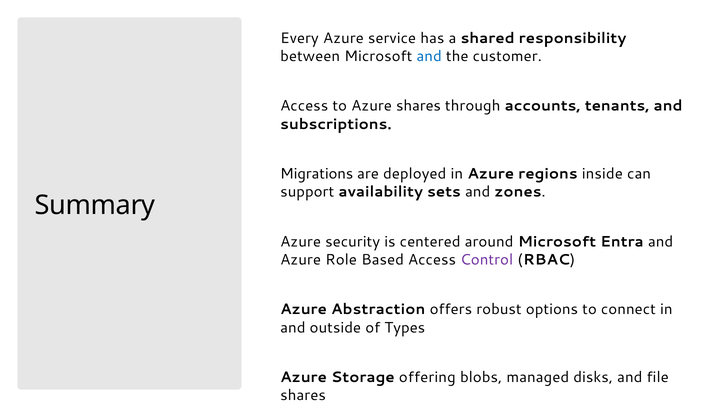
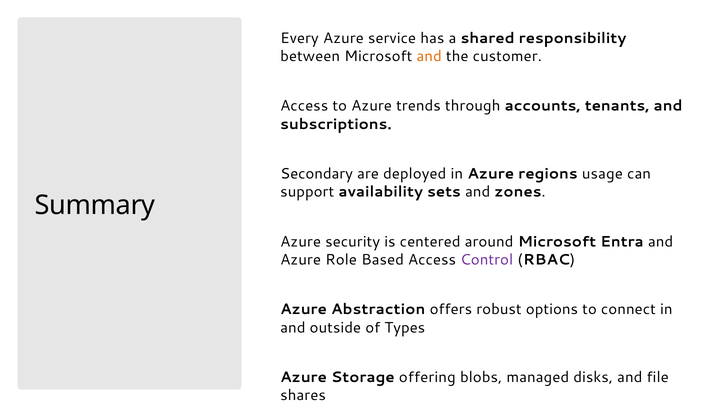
and at (429, 56) colour: blue -> orange
Azure shares: shares -> trends
Migrations: Migrations -> Secondary
inside: inside -> usage
